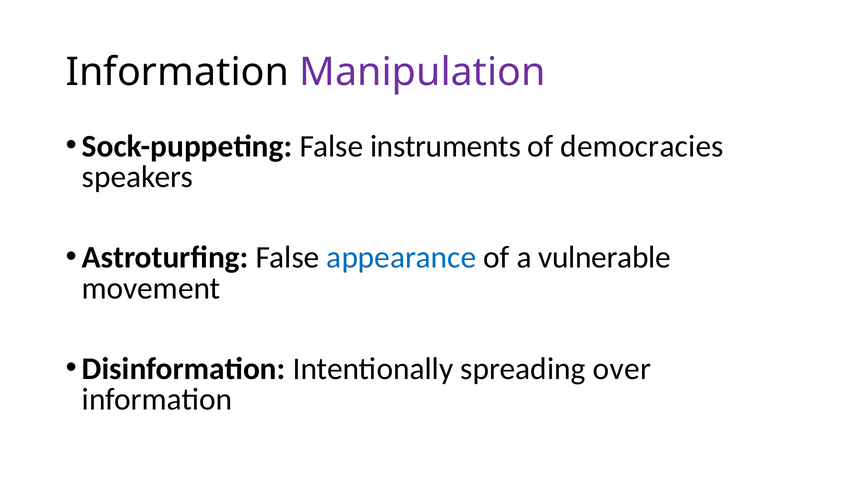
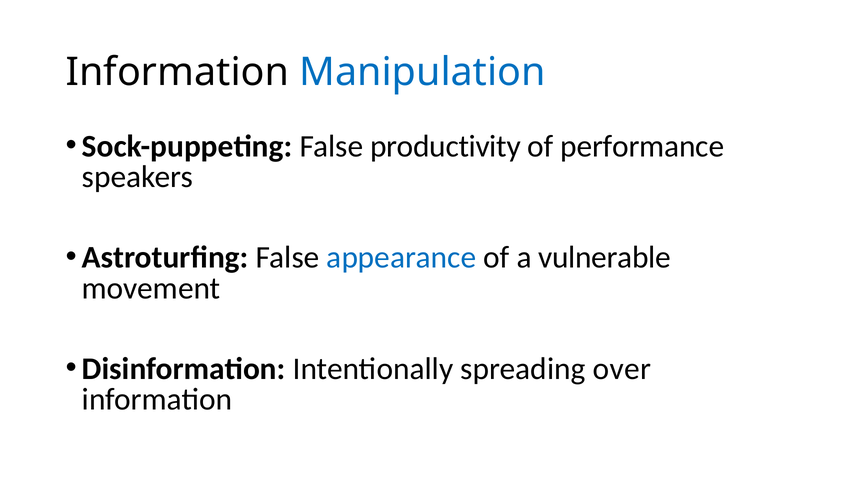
Manipulation colour: purple -> blue
instruments: instruments -> productivity
democracies: democracies -> performance
